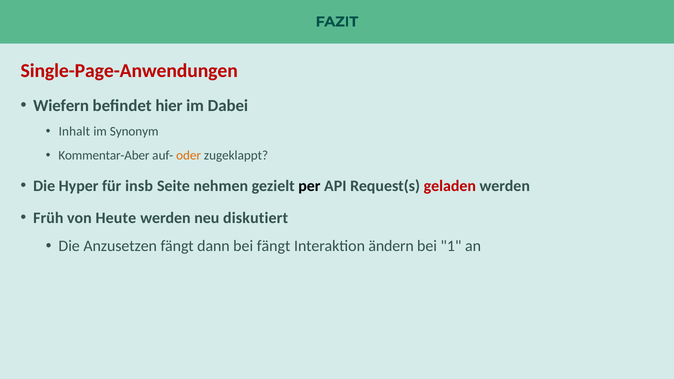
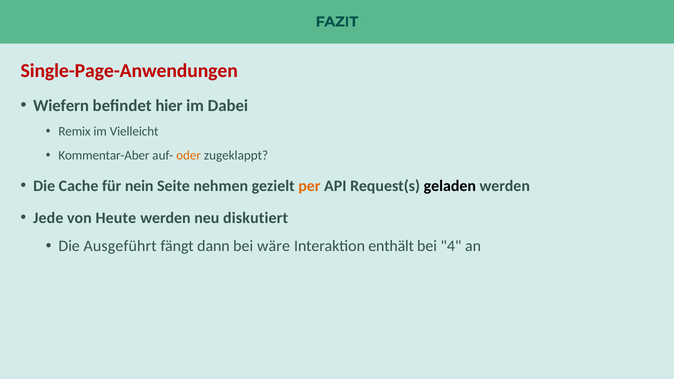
Inhalt: Inhalt -> Remix
Synonym: Synonym -> Vielleicht
Hyper: Hyper -> Cache
insb: insb -> nein
per colour: black -> orange
geladen colour: red -> black
Früh: Früh -> Jede
Anzusetzen: Anzusetzen -> Ausgeführt
bei fängt: fängt -> wäre
ändern: ändern -> enthält
1: 1 -> 4
